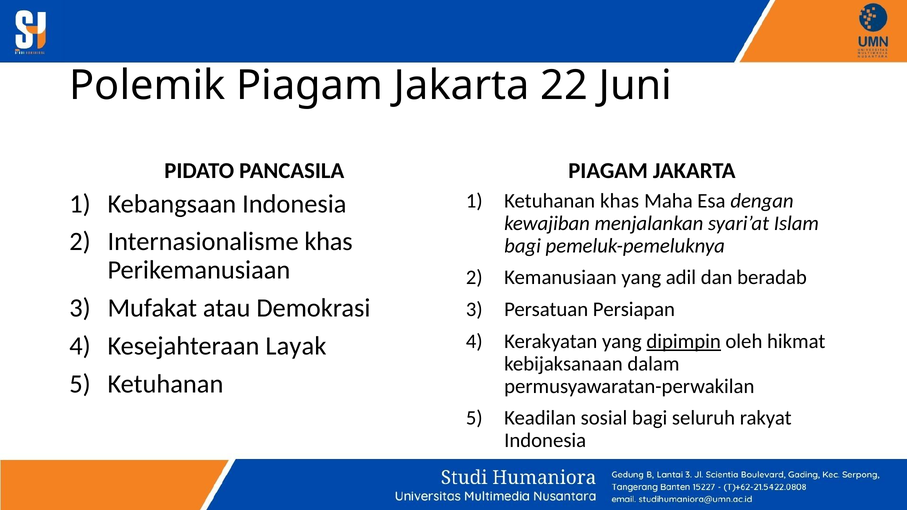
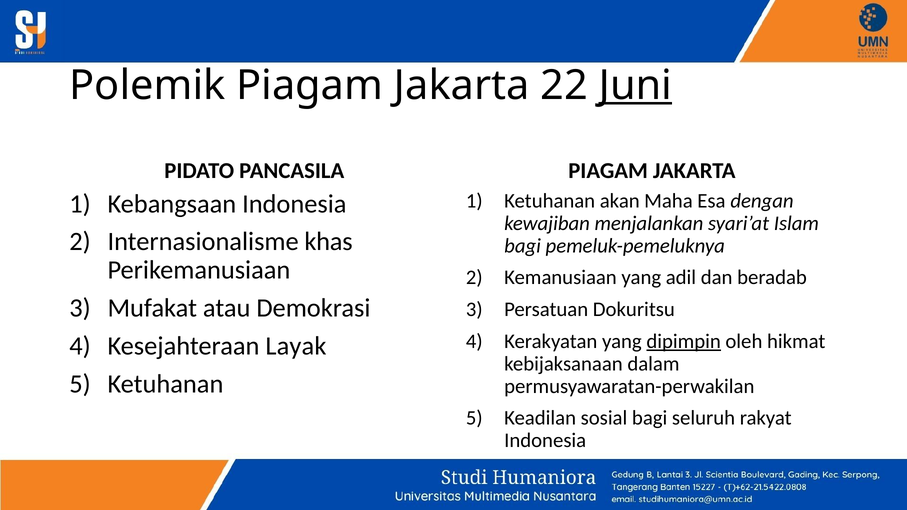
Juni underline: none -> present
Ketuhanan khas: khas -> akan
Persiapan: Persiapan -> Dokuritsu
